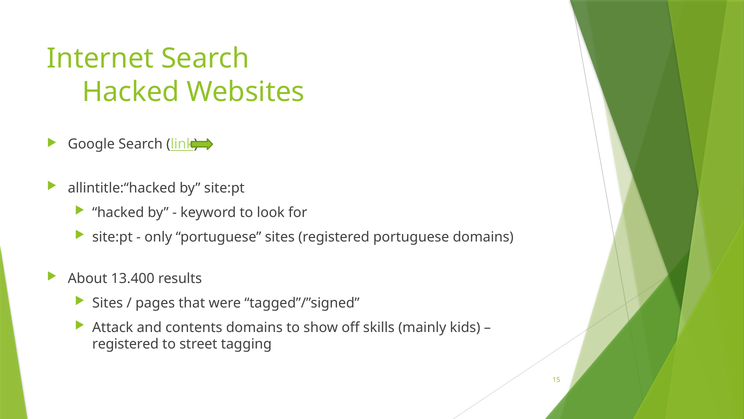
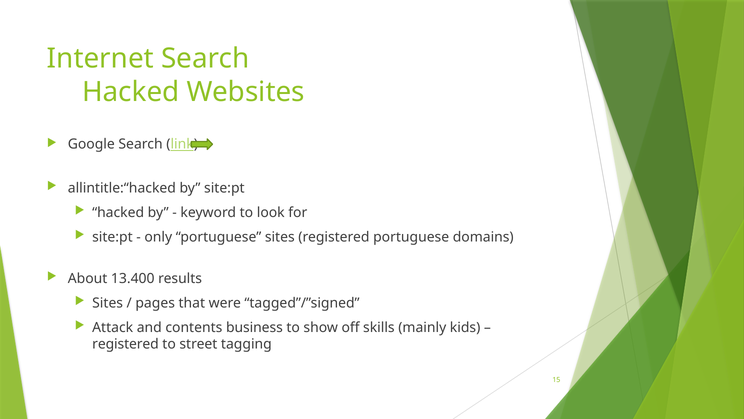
contents domains: domains -> business
